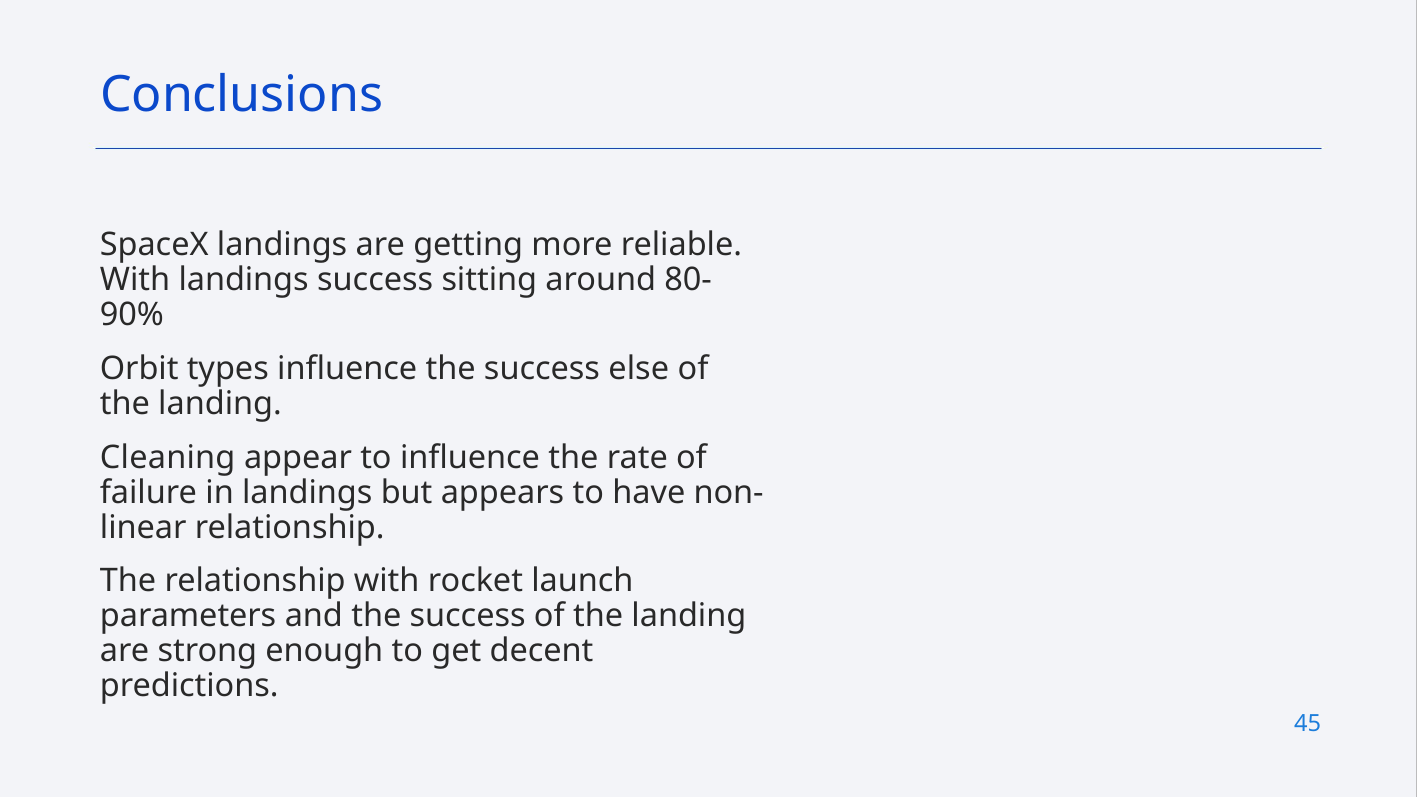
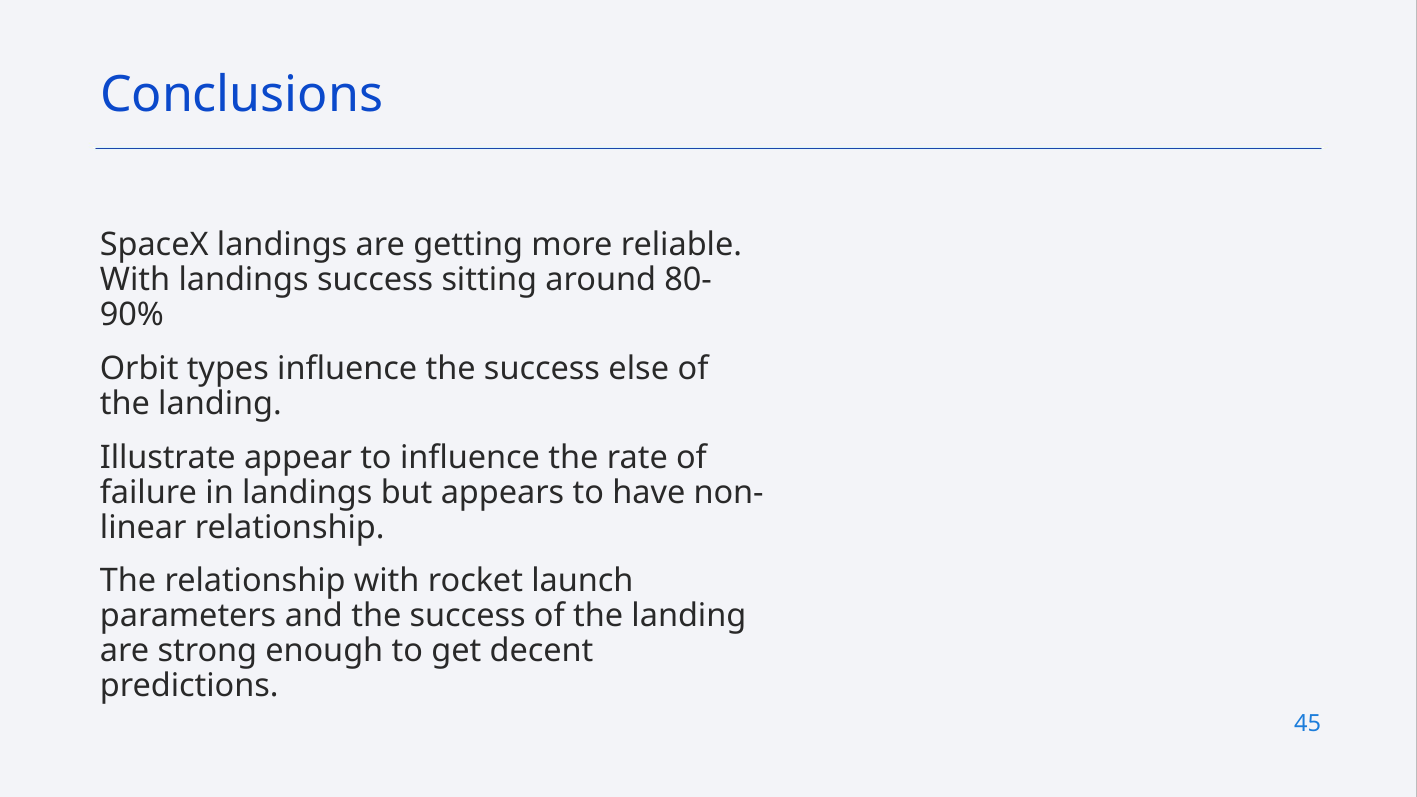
Cleaning: Cleaning -> Illustrate
